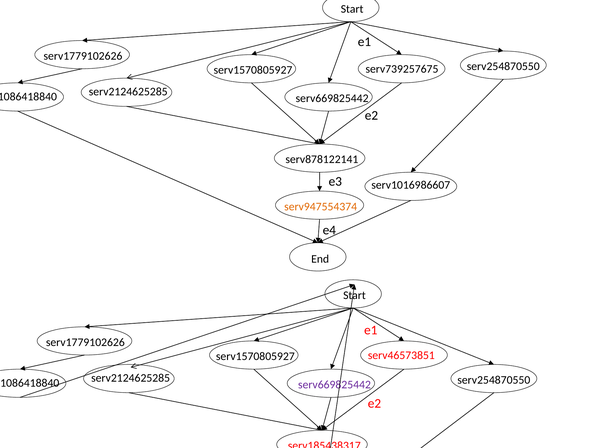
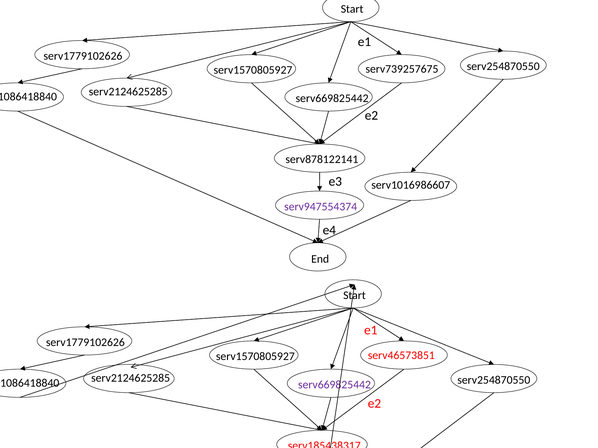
serv947554374 colour: orange -> purple
